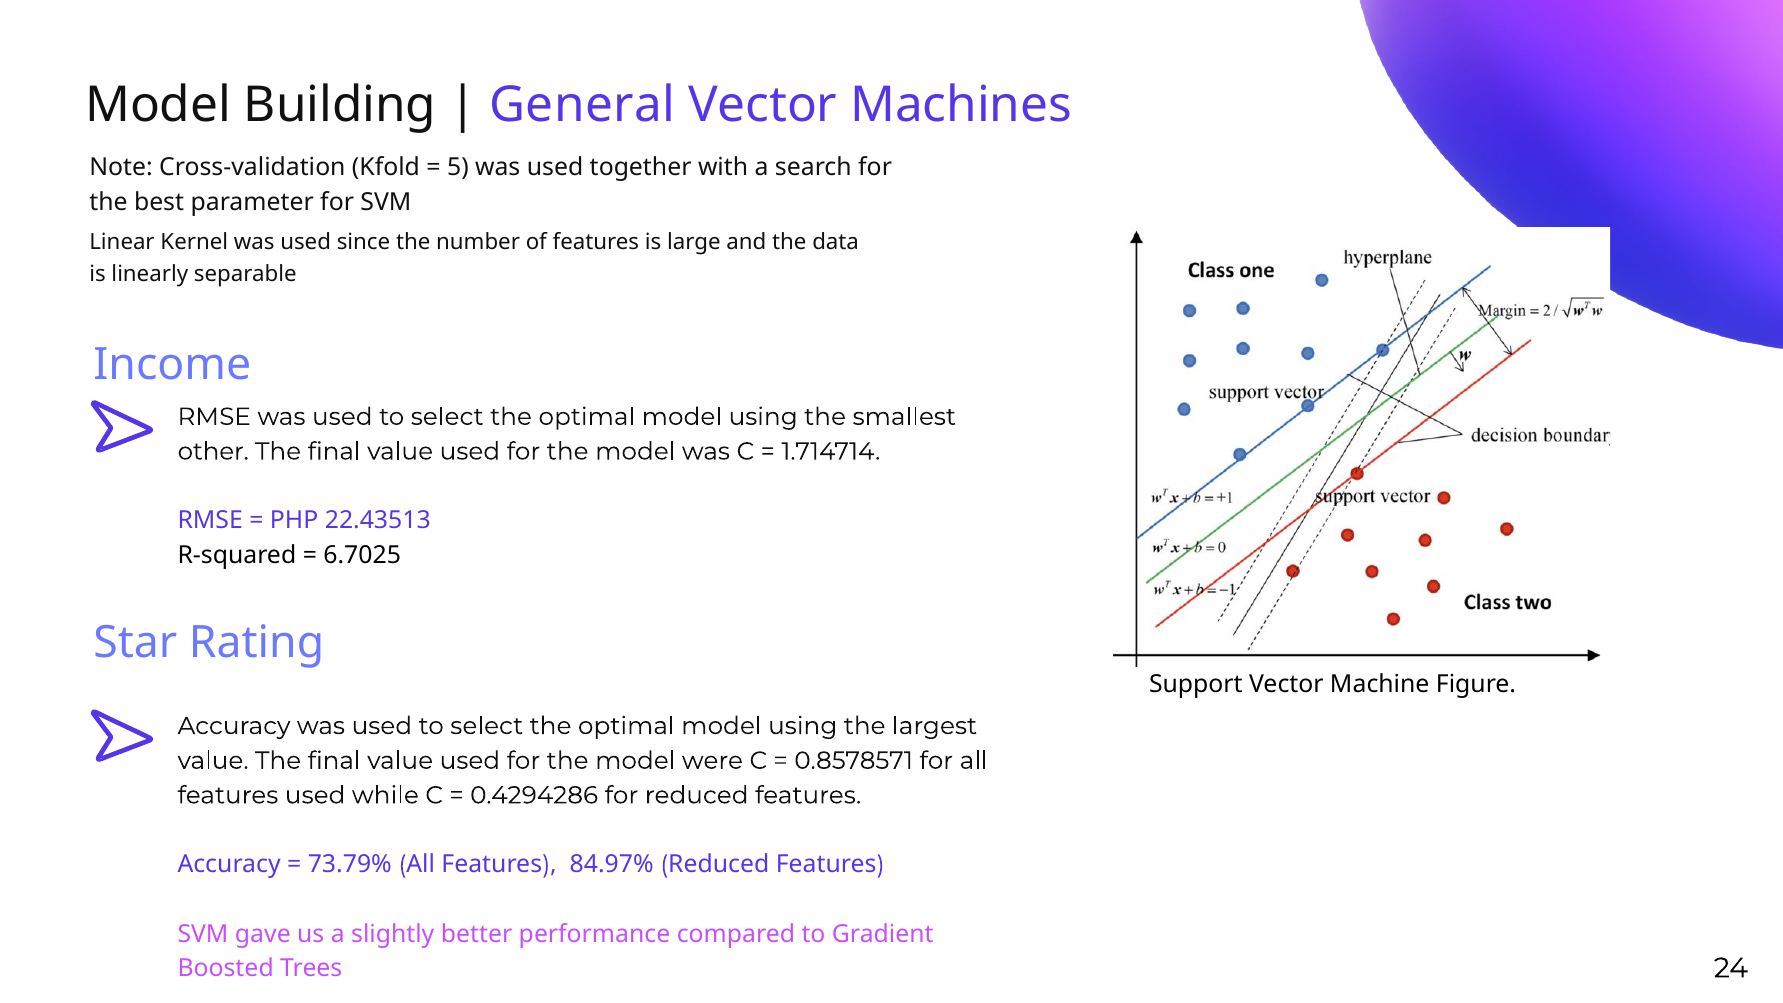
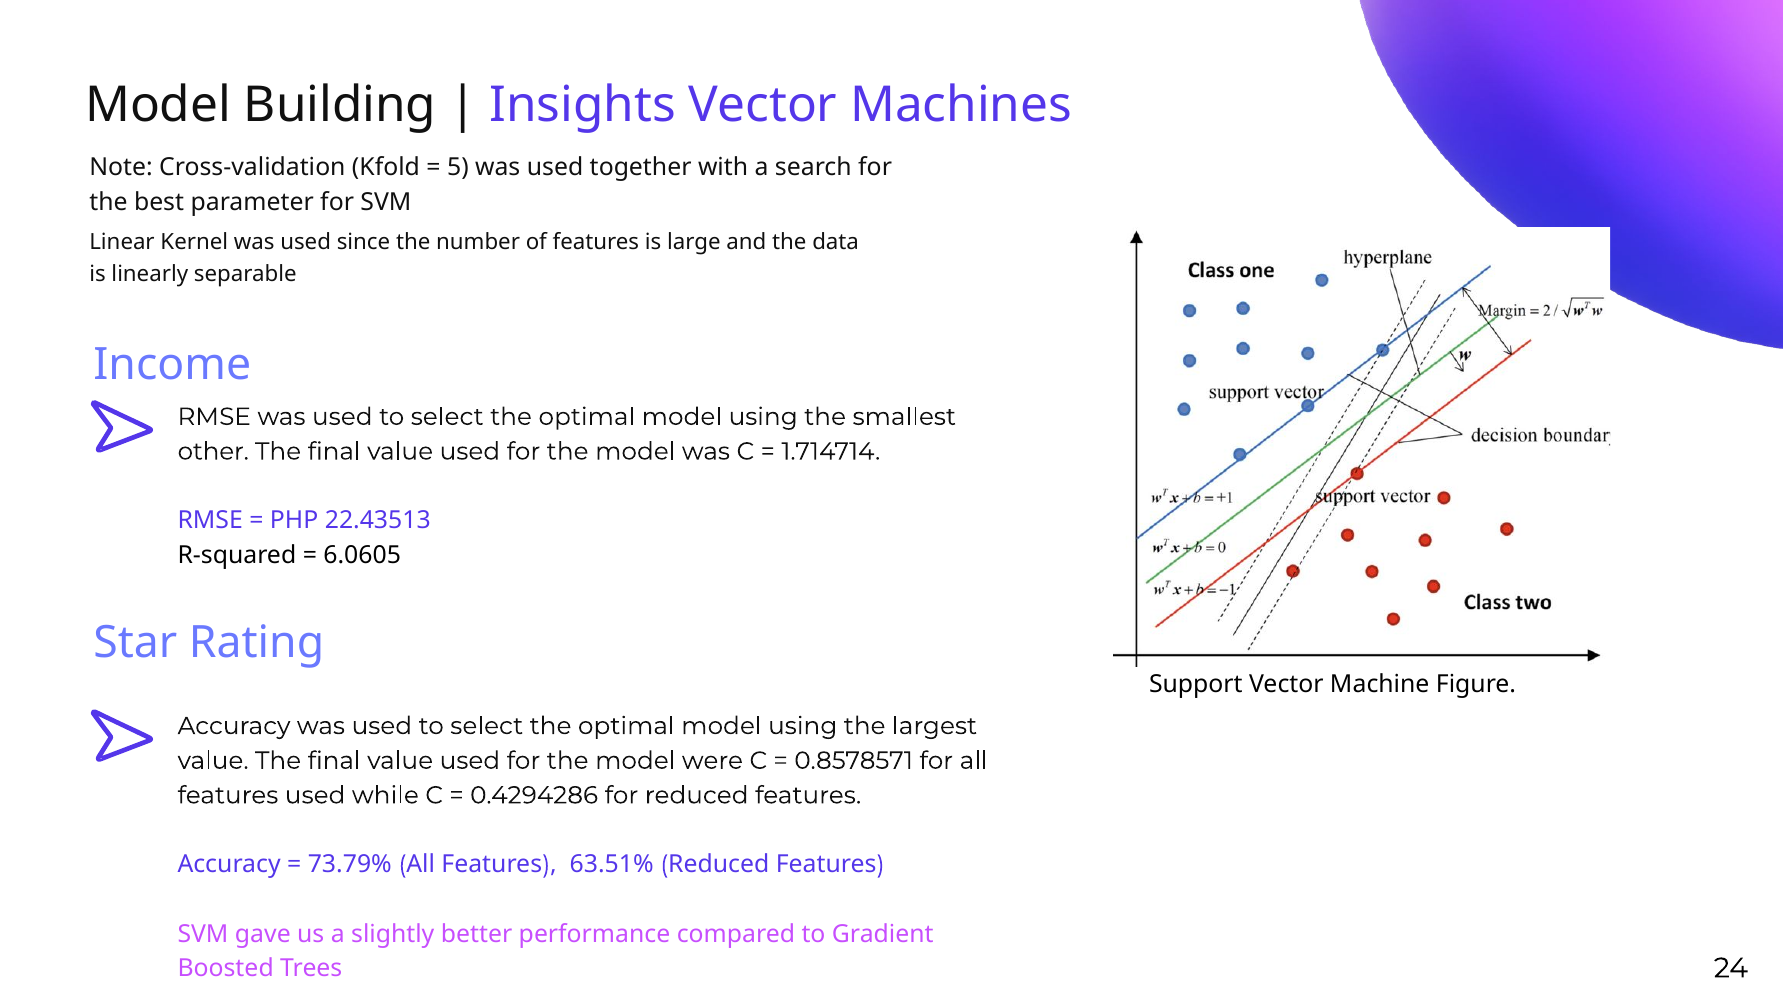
General: General -> Insights
6.7025: 6.7025 -> 6.0605
84.97%: 84.97% -> 63.51%
